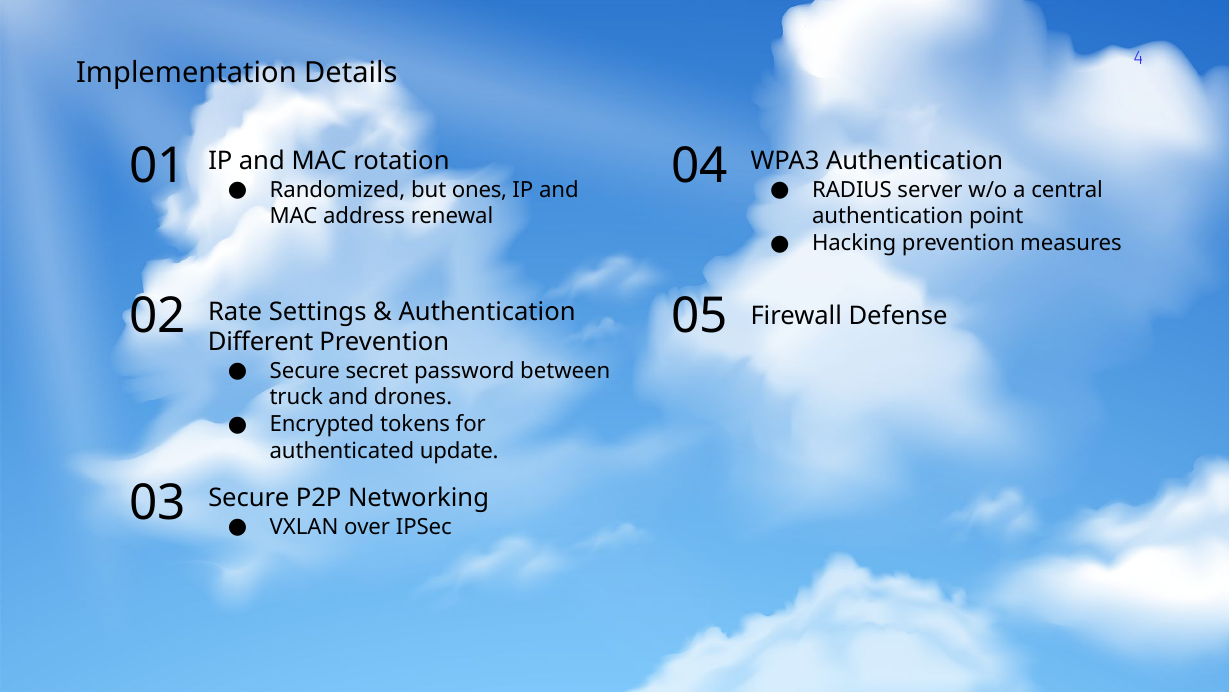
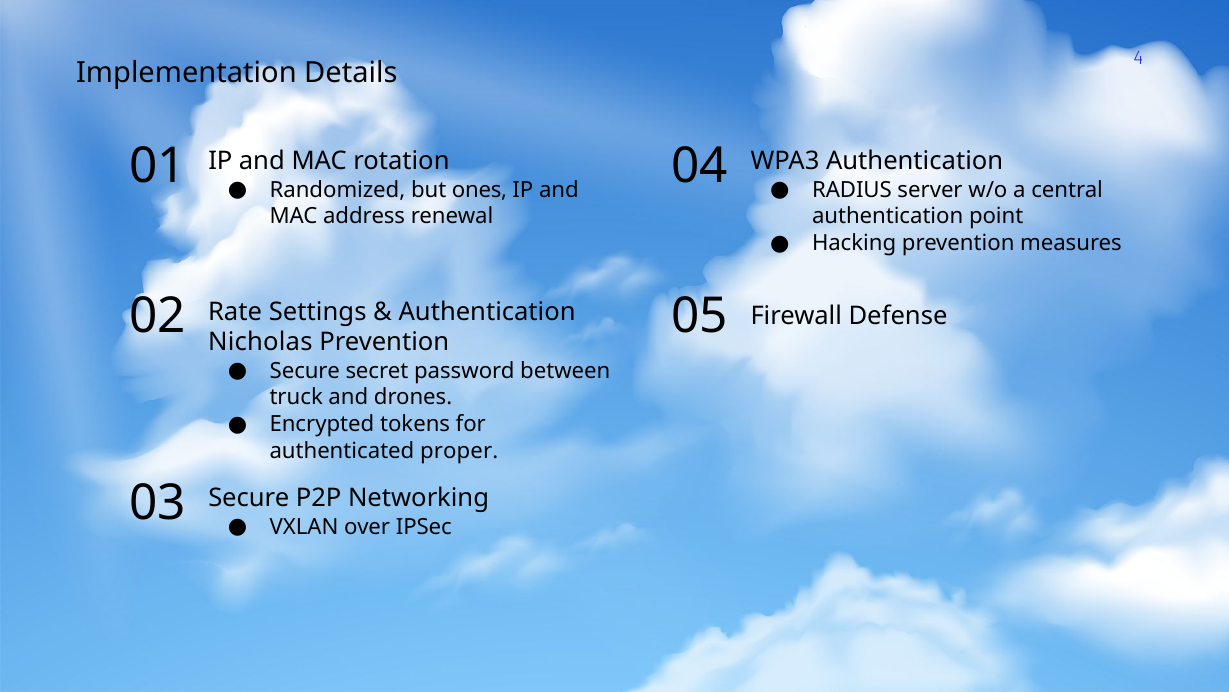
Different: Different -> Nicholas
update: update -> proper
